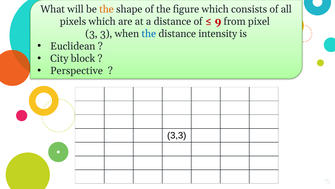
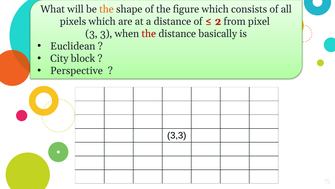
9: 9 -> 2
the at (149, 34) colour: blue -> red
intensity: intensity -> basically
